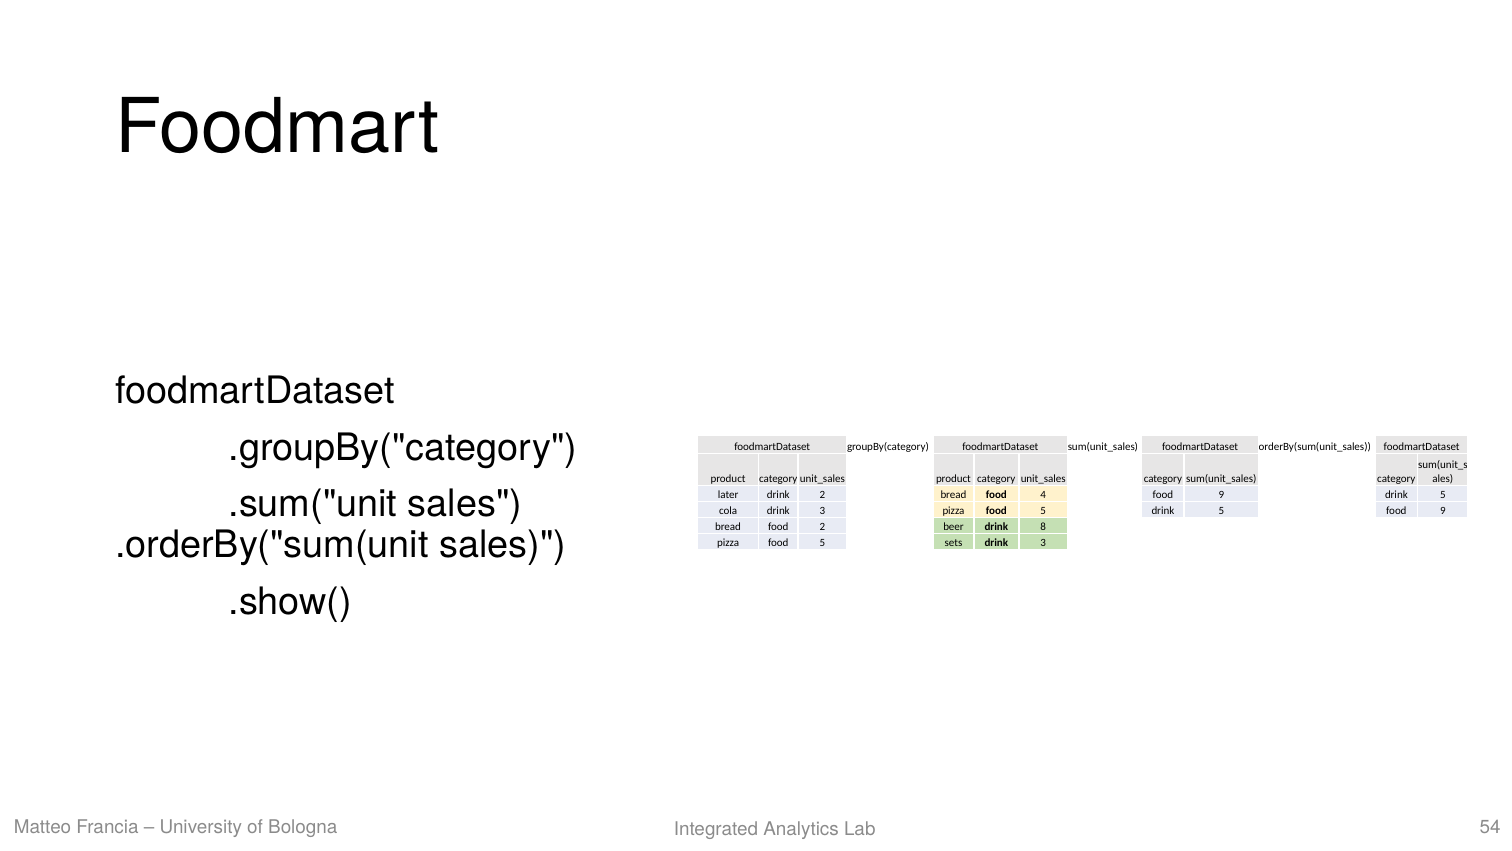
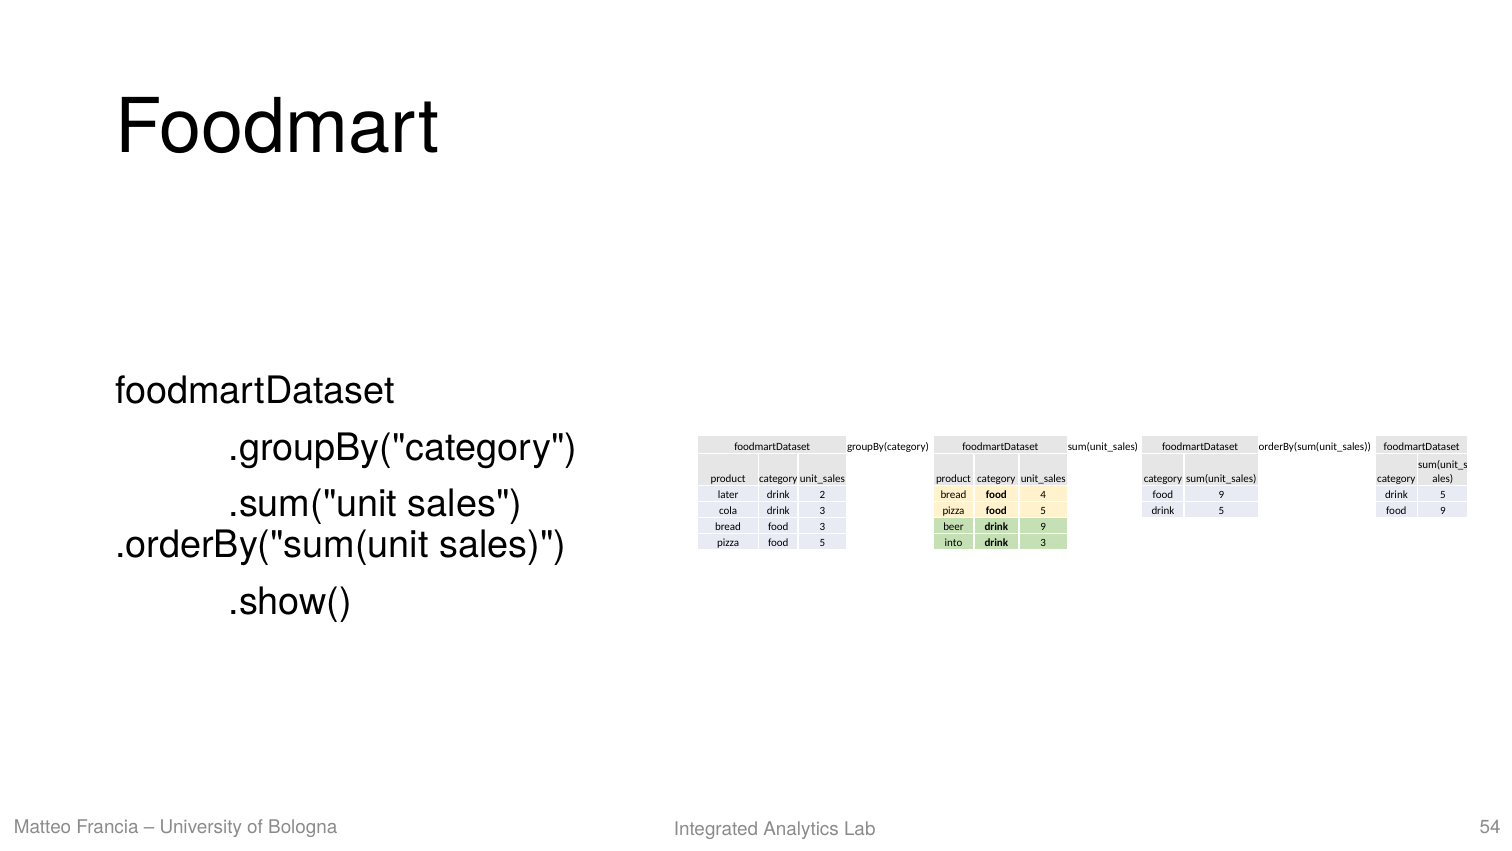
food 2: 2 -> 3
drink 8: 8 -> 9
sets: sets -> into
